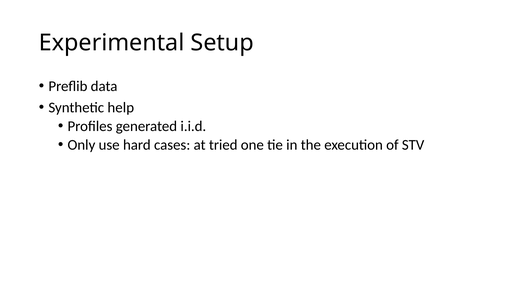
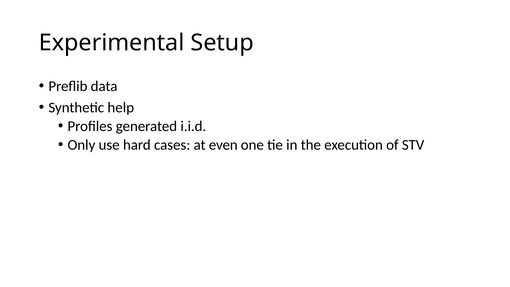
tried: tried -> even
